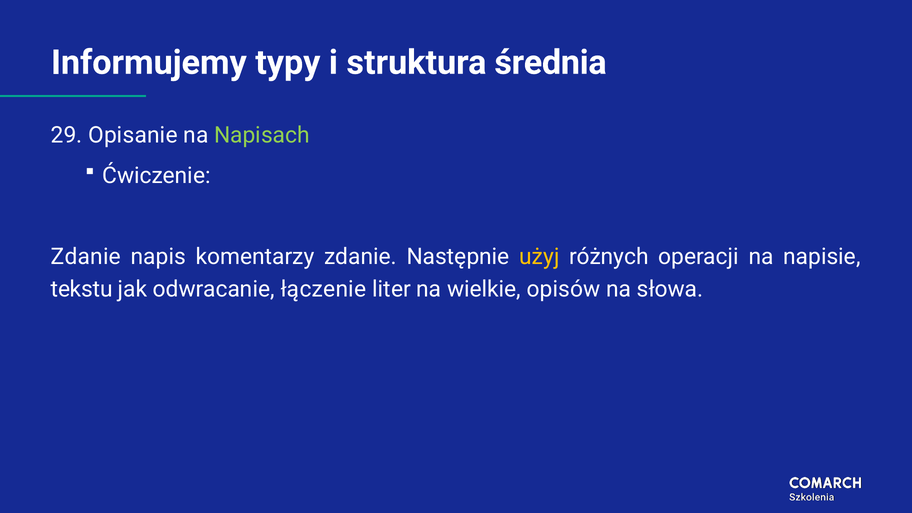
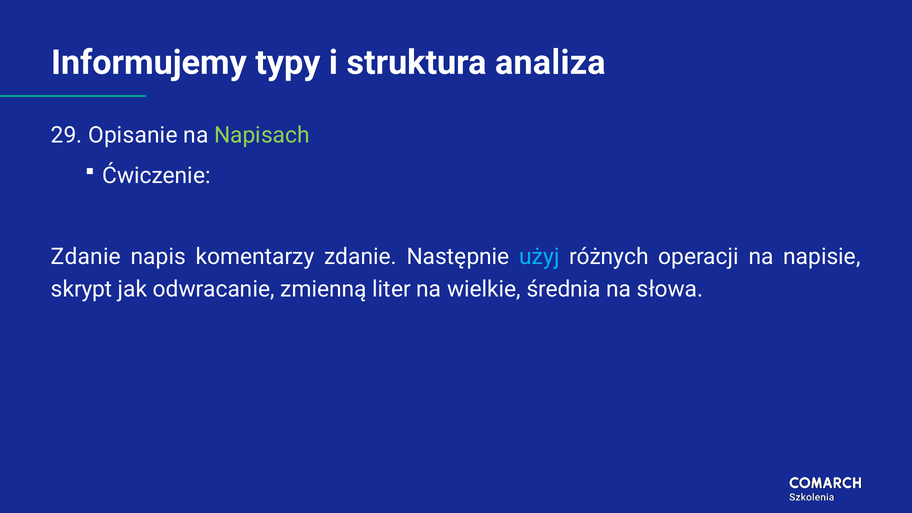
średnia: średnia -> analiza
użyj colour: yellow -> light blue
tekstu: tekstu -> skrypt
łączenie: łączenie -> zmienną
opisów: opisów -> średnia
